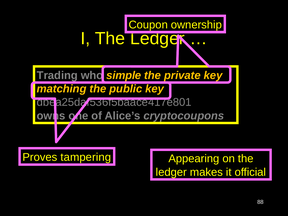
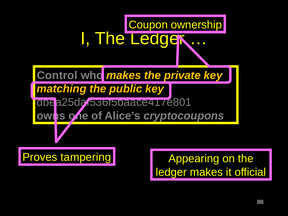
Trading: Trading -> Control
simple at (124, 75): simple -> makes
